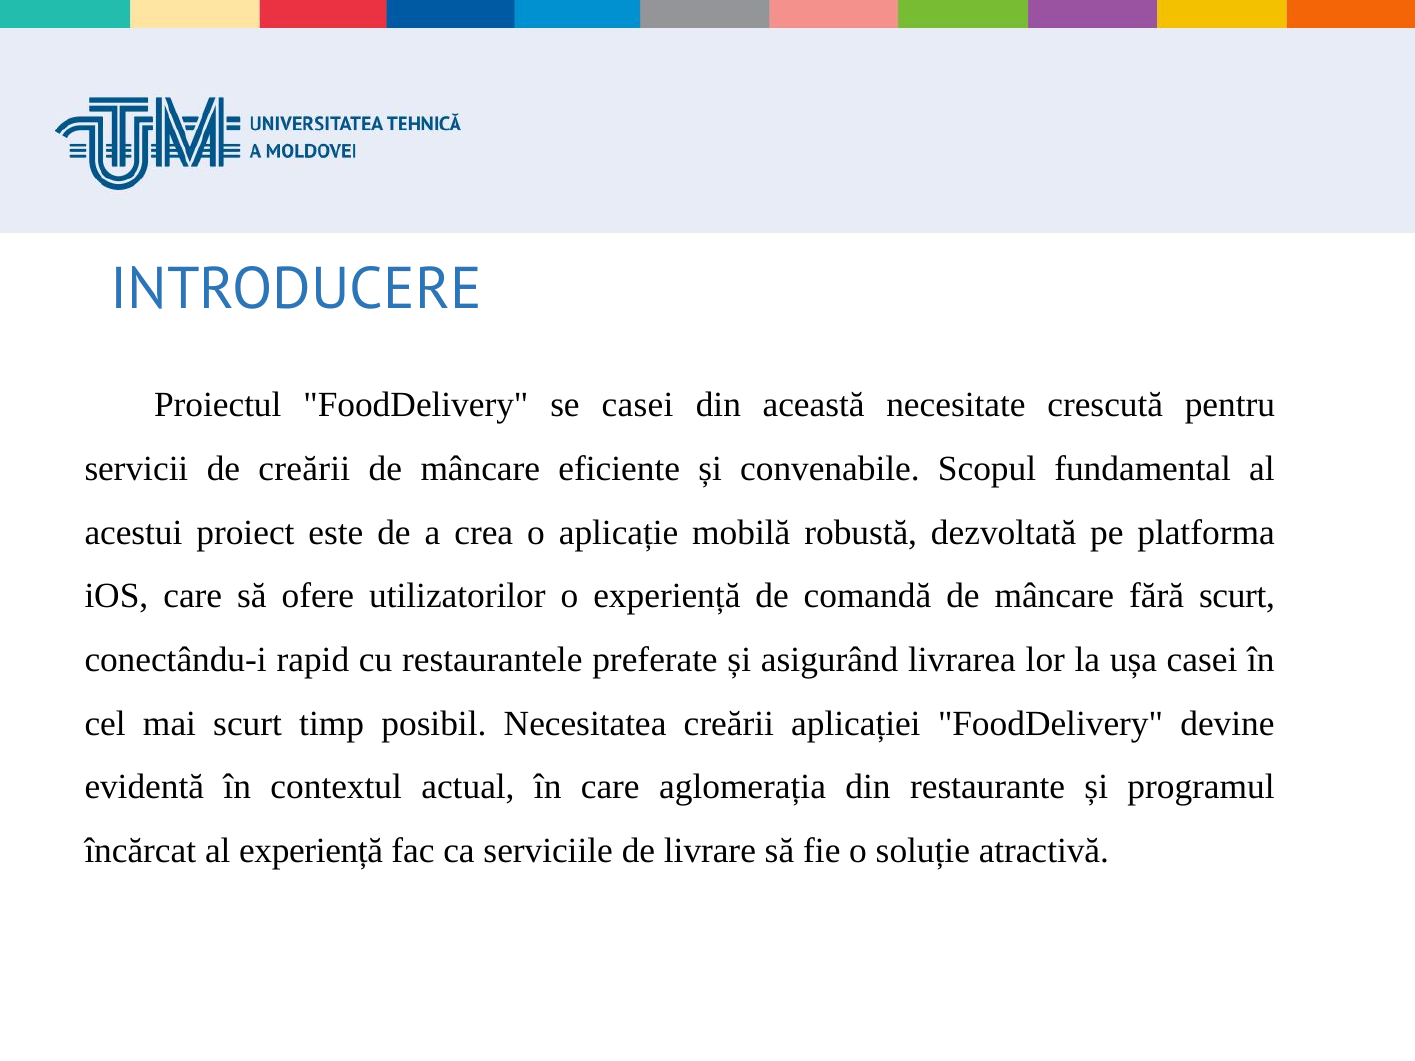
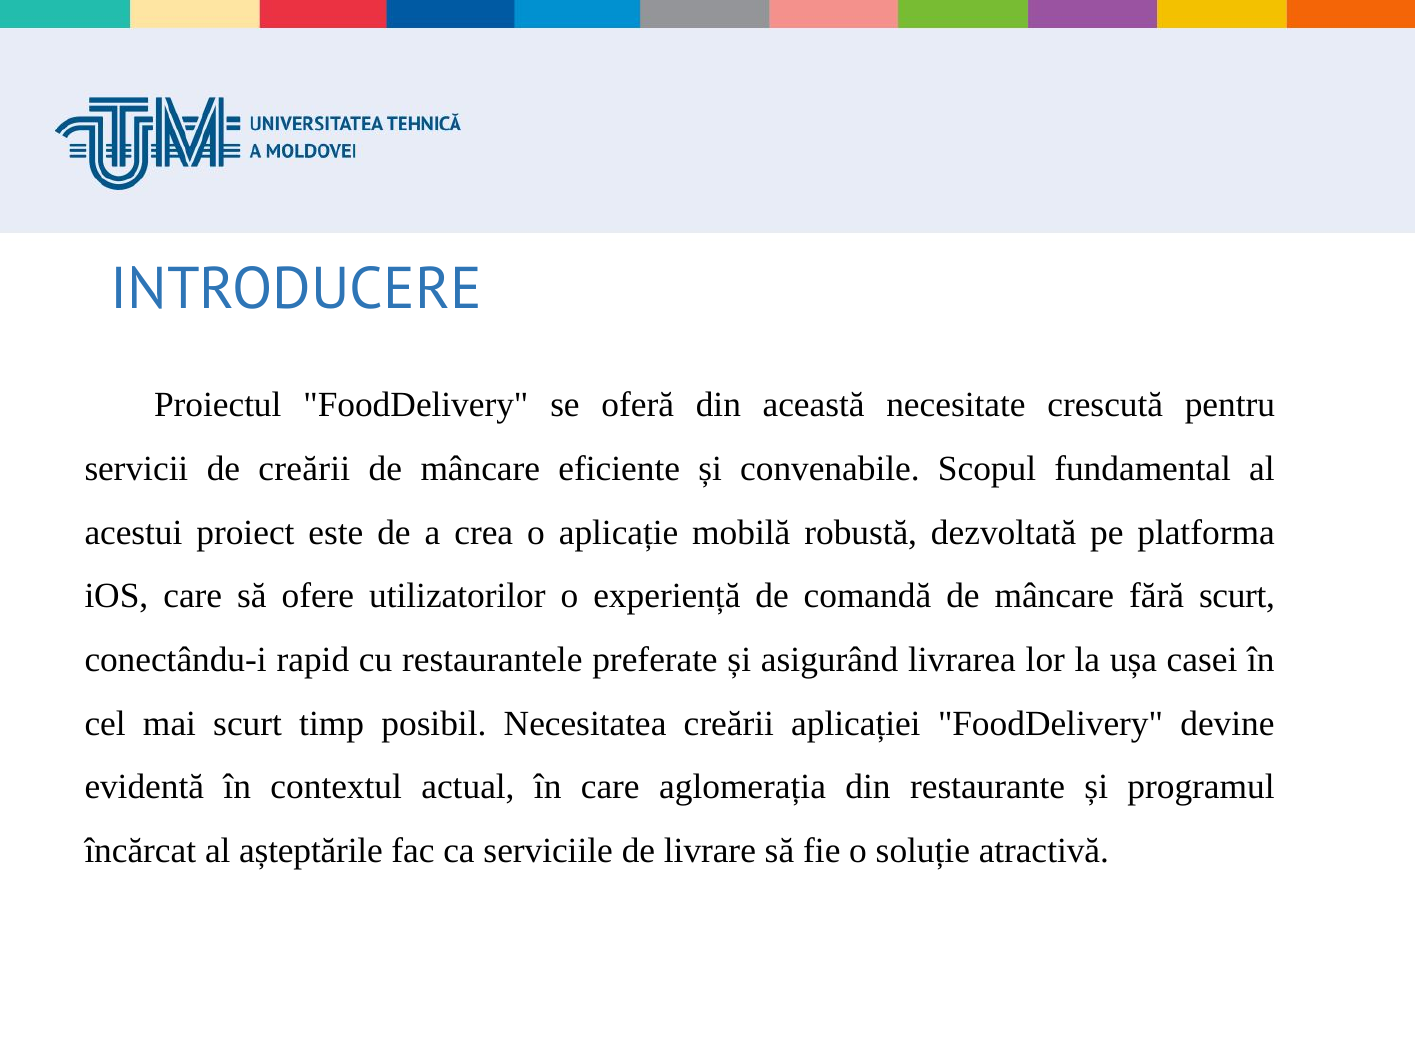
se casei: casei -> oferă
al experiență: experiență -> așteptările
